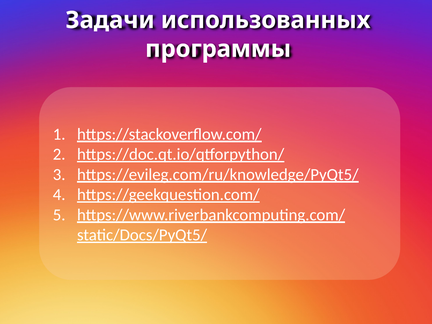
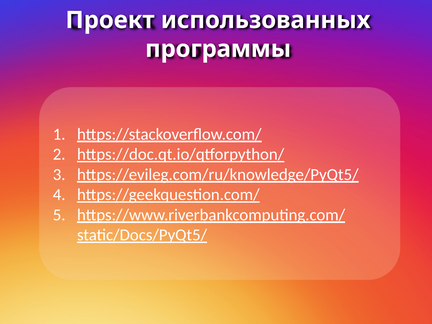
Задачи: Задачи -> Проект
